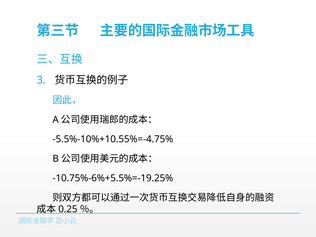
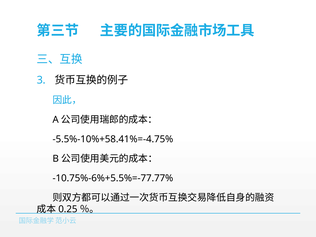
-5.5%-10%+10.55%=-4.75%: -5.5%-10%+10.55%=-4.75% -> -5.5%-10%+58.41%=-4.75%
-10.75%-6%+5.5%=-19.25%: -10.75%-6%+5.5%=-19.25% -> -10.75%-6%+5.5%=-77.77%
